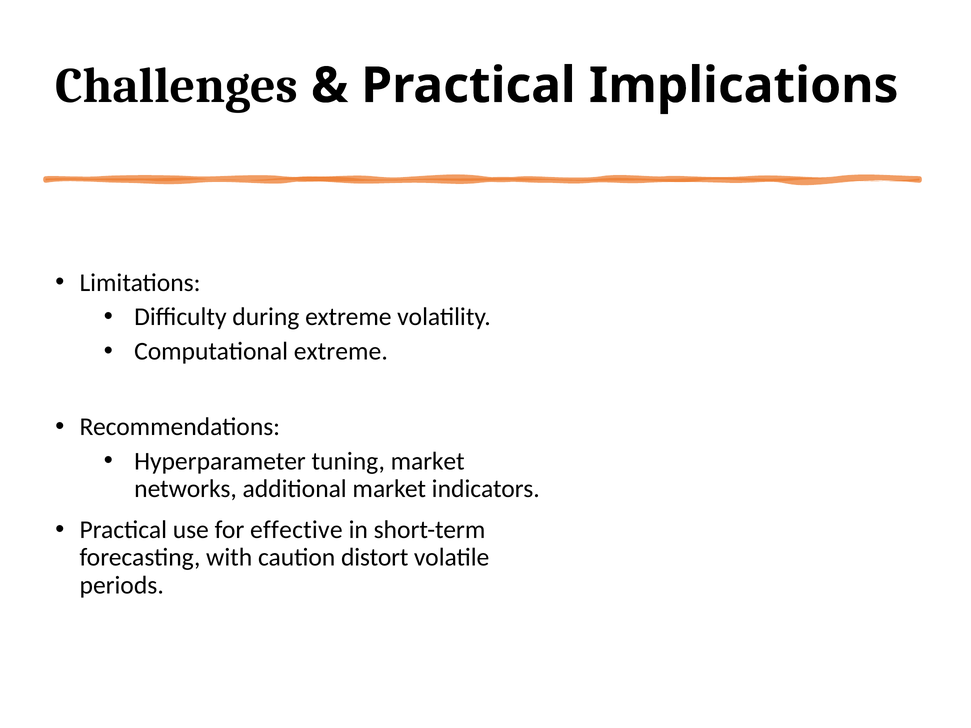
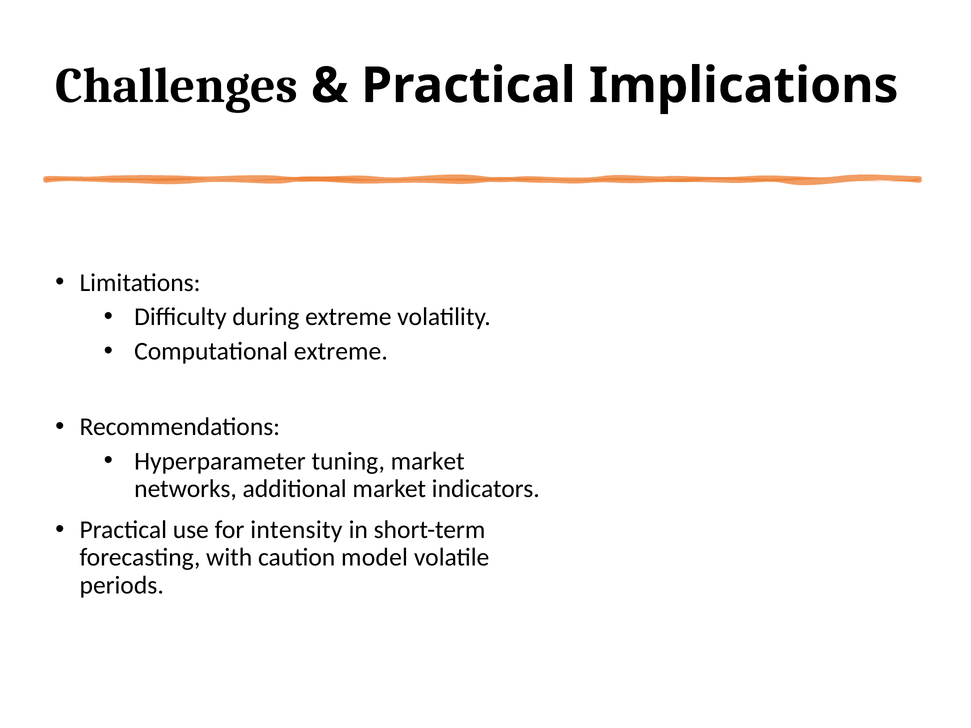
effective: effective -> intensity
distort: distort -> model
